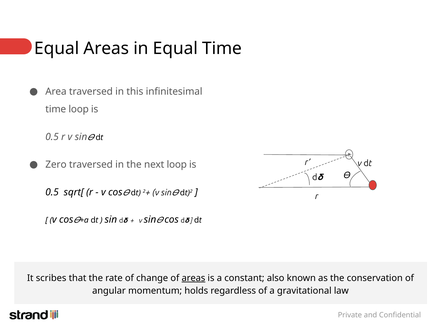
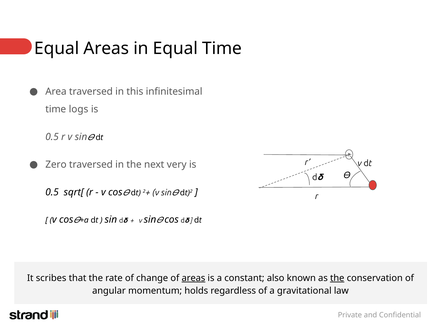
time loop: loop -> logs
next loop: loop -> very
the at (337, 277) underline: none -> present
